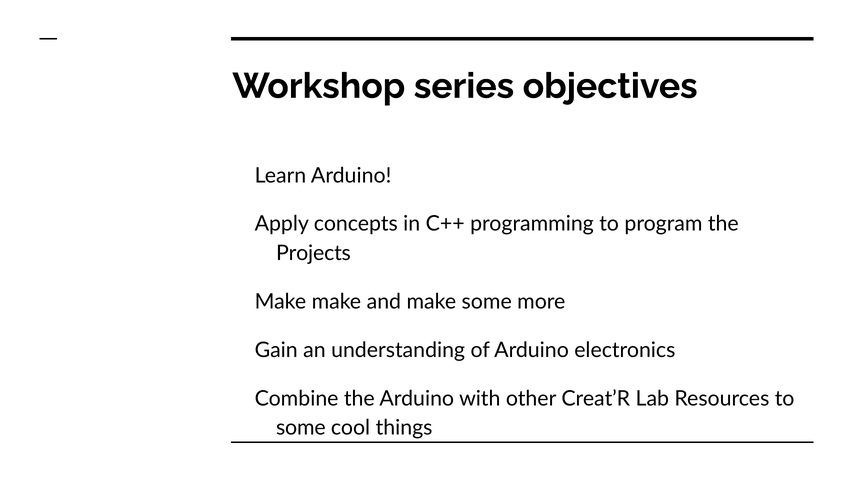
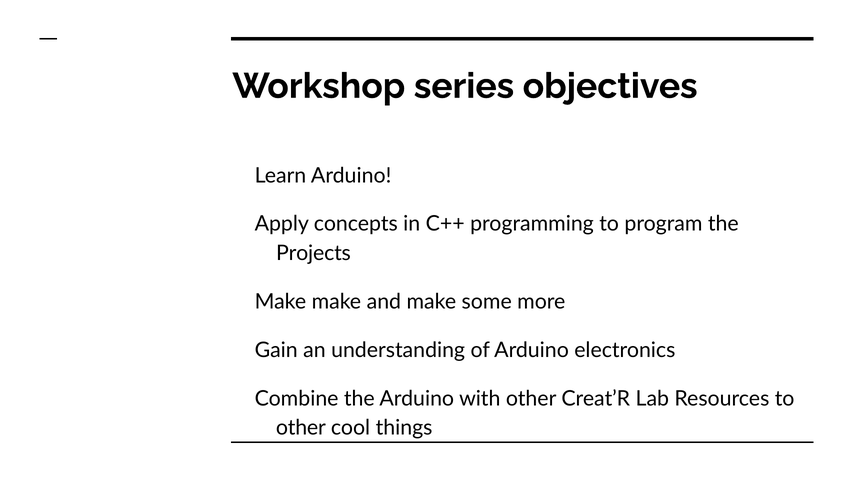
some at (301, 428): some -> other
